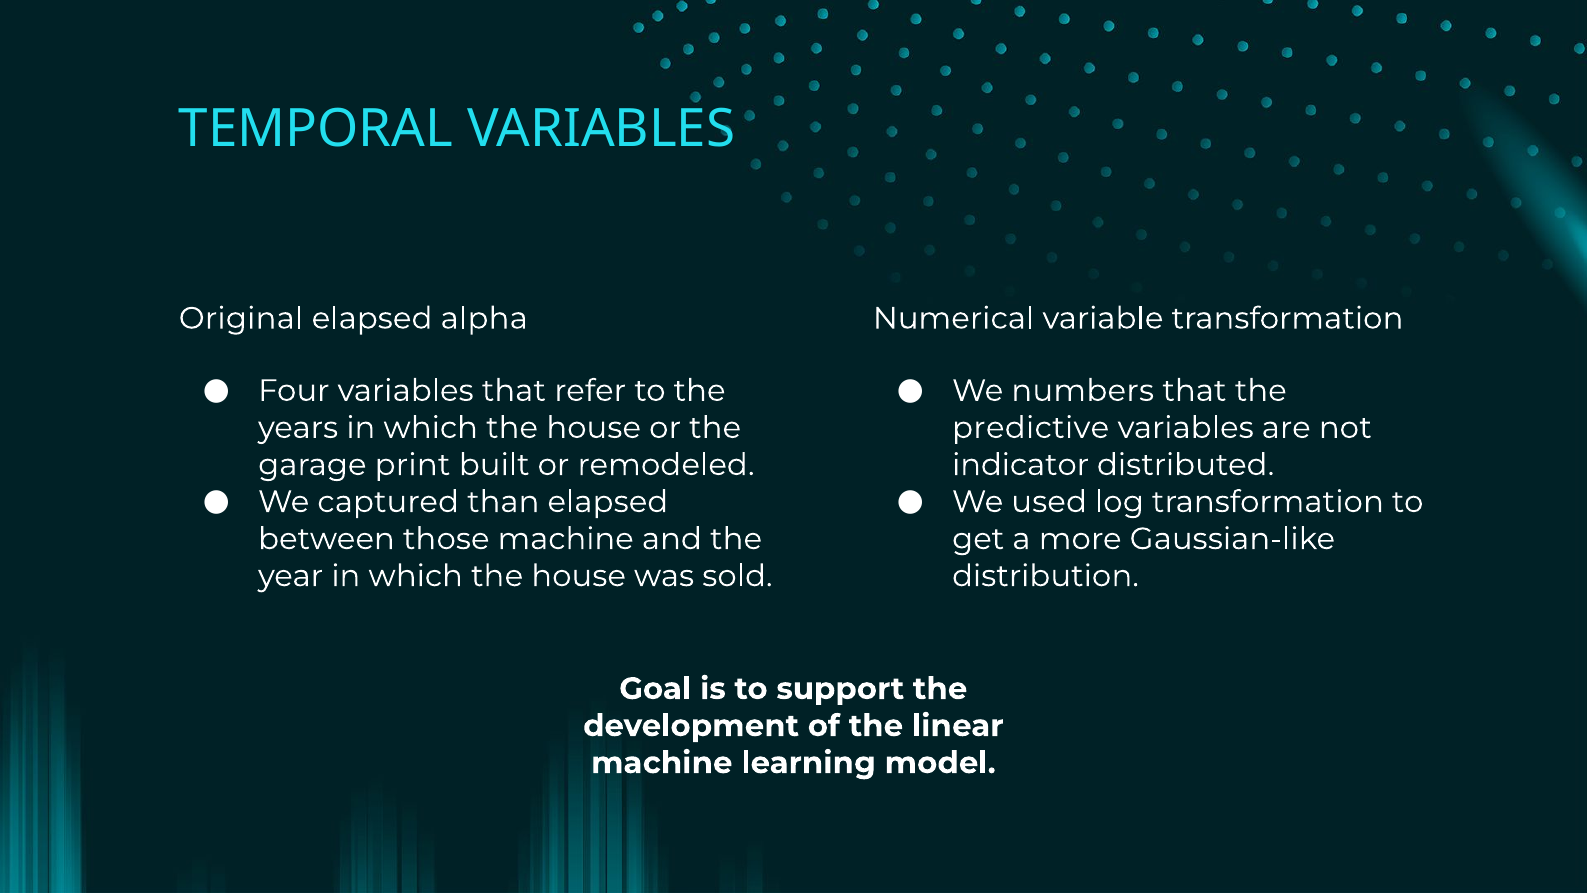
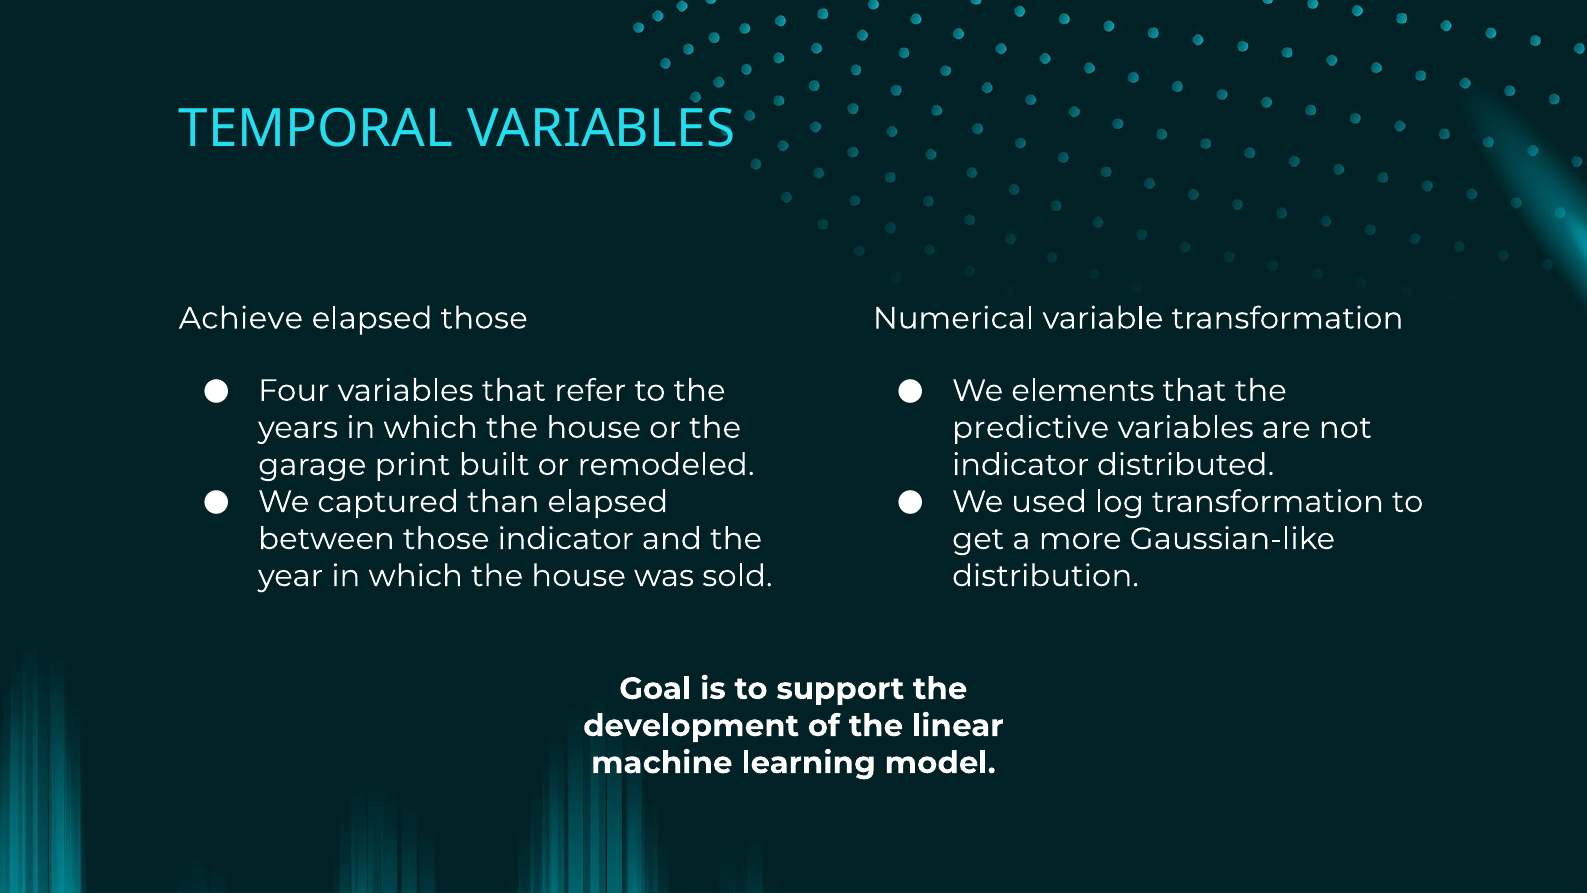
Original: Original -> Achieve
elapsed alpha: alpha -> those
numbers: numbers -> elements
those machine: machine -> indicator
